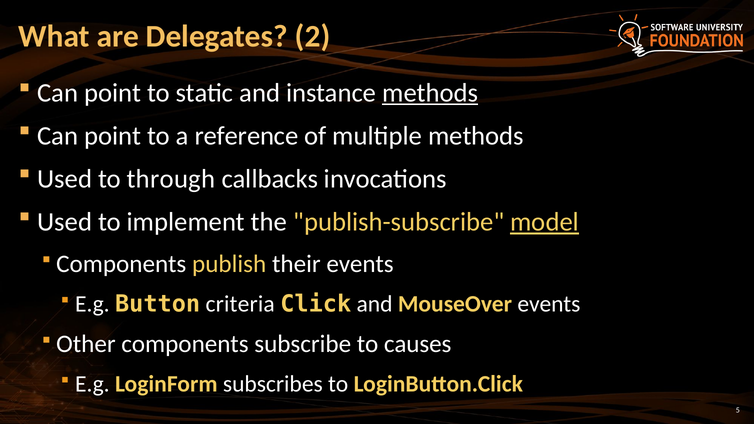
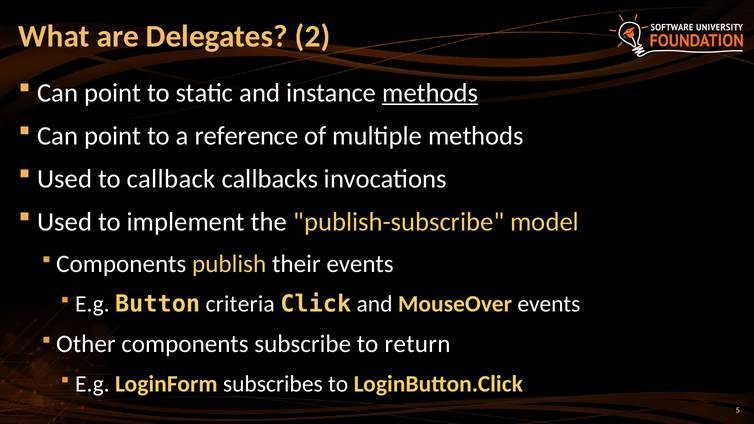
through: through -> callback
model underline: present -> none
causes: causes -> return
